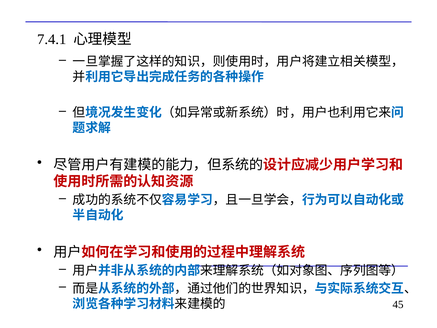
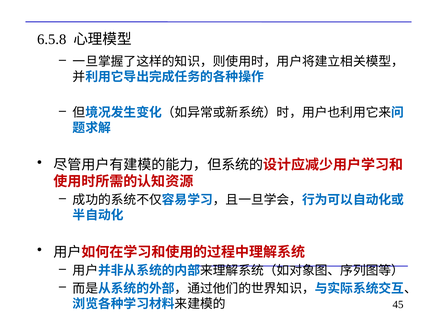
7.4.1: 7.4.1 -> 6.5.8
